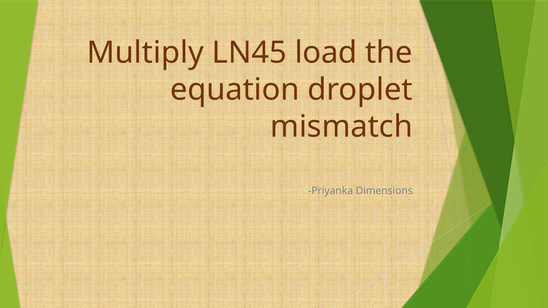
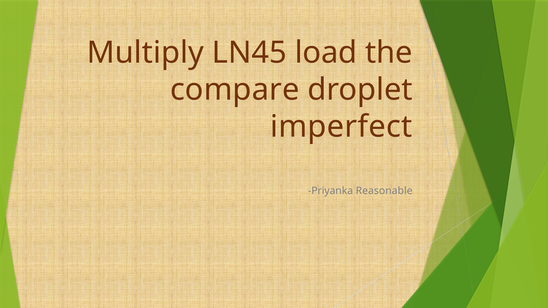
equation: equation -> compare
mismatch: mismatch -> imperfect
Dimensions: Dimensions -> Reasonable
